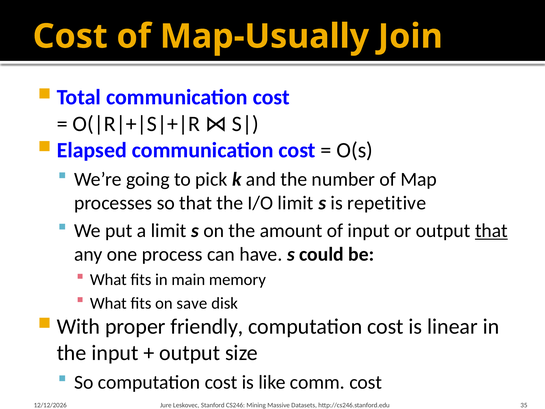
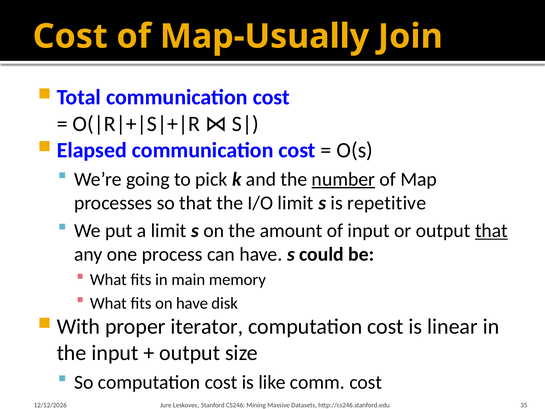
number underline: none -> present
on save: save -> have
friendly: friendly -> iterator
